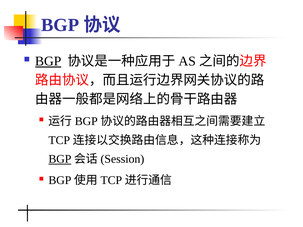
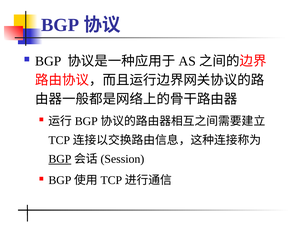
BGP at (48, 61) underline: present -> none
